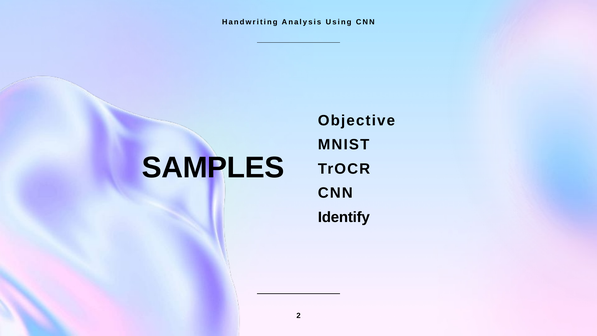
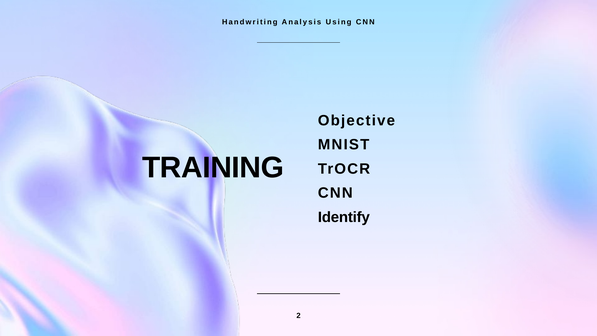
SAMPLES: SAMPLES -> TRAINING
